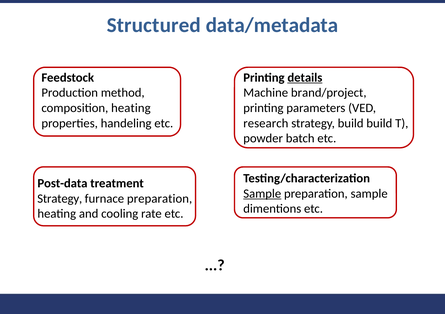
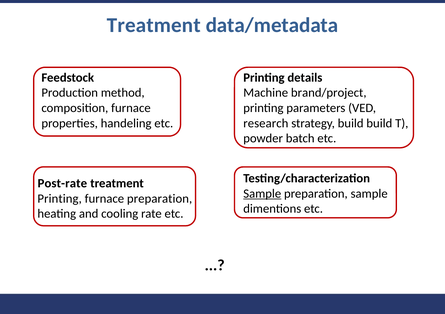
Structured at (154, 25): Structured -> Treatment
details underline: present -> none
composition heating: heating -> furnace
Post-data: Post-data -> Post-rate
Strategy at (60, 199): Strategy -> Printing
